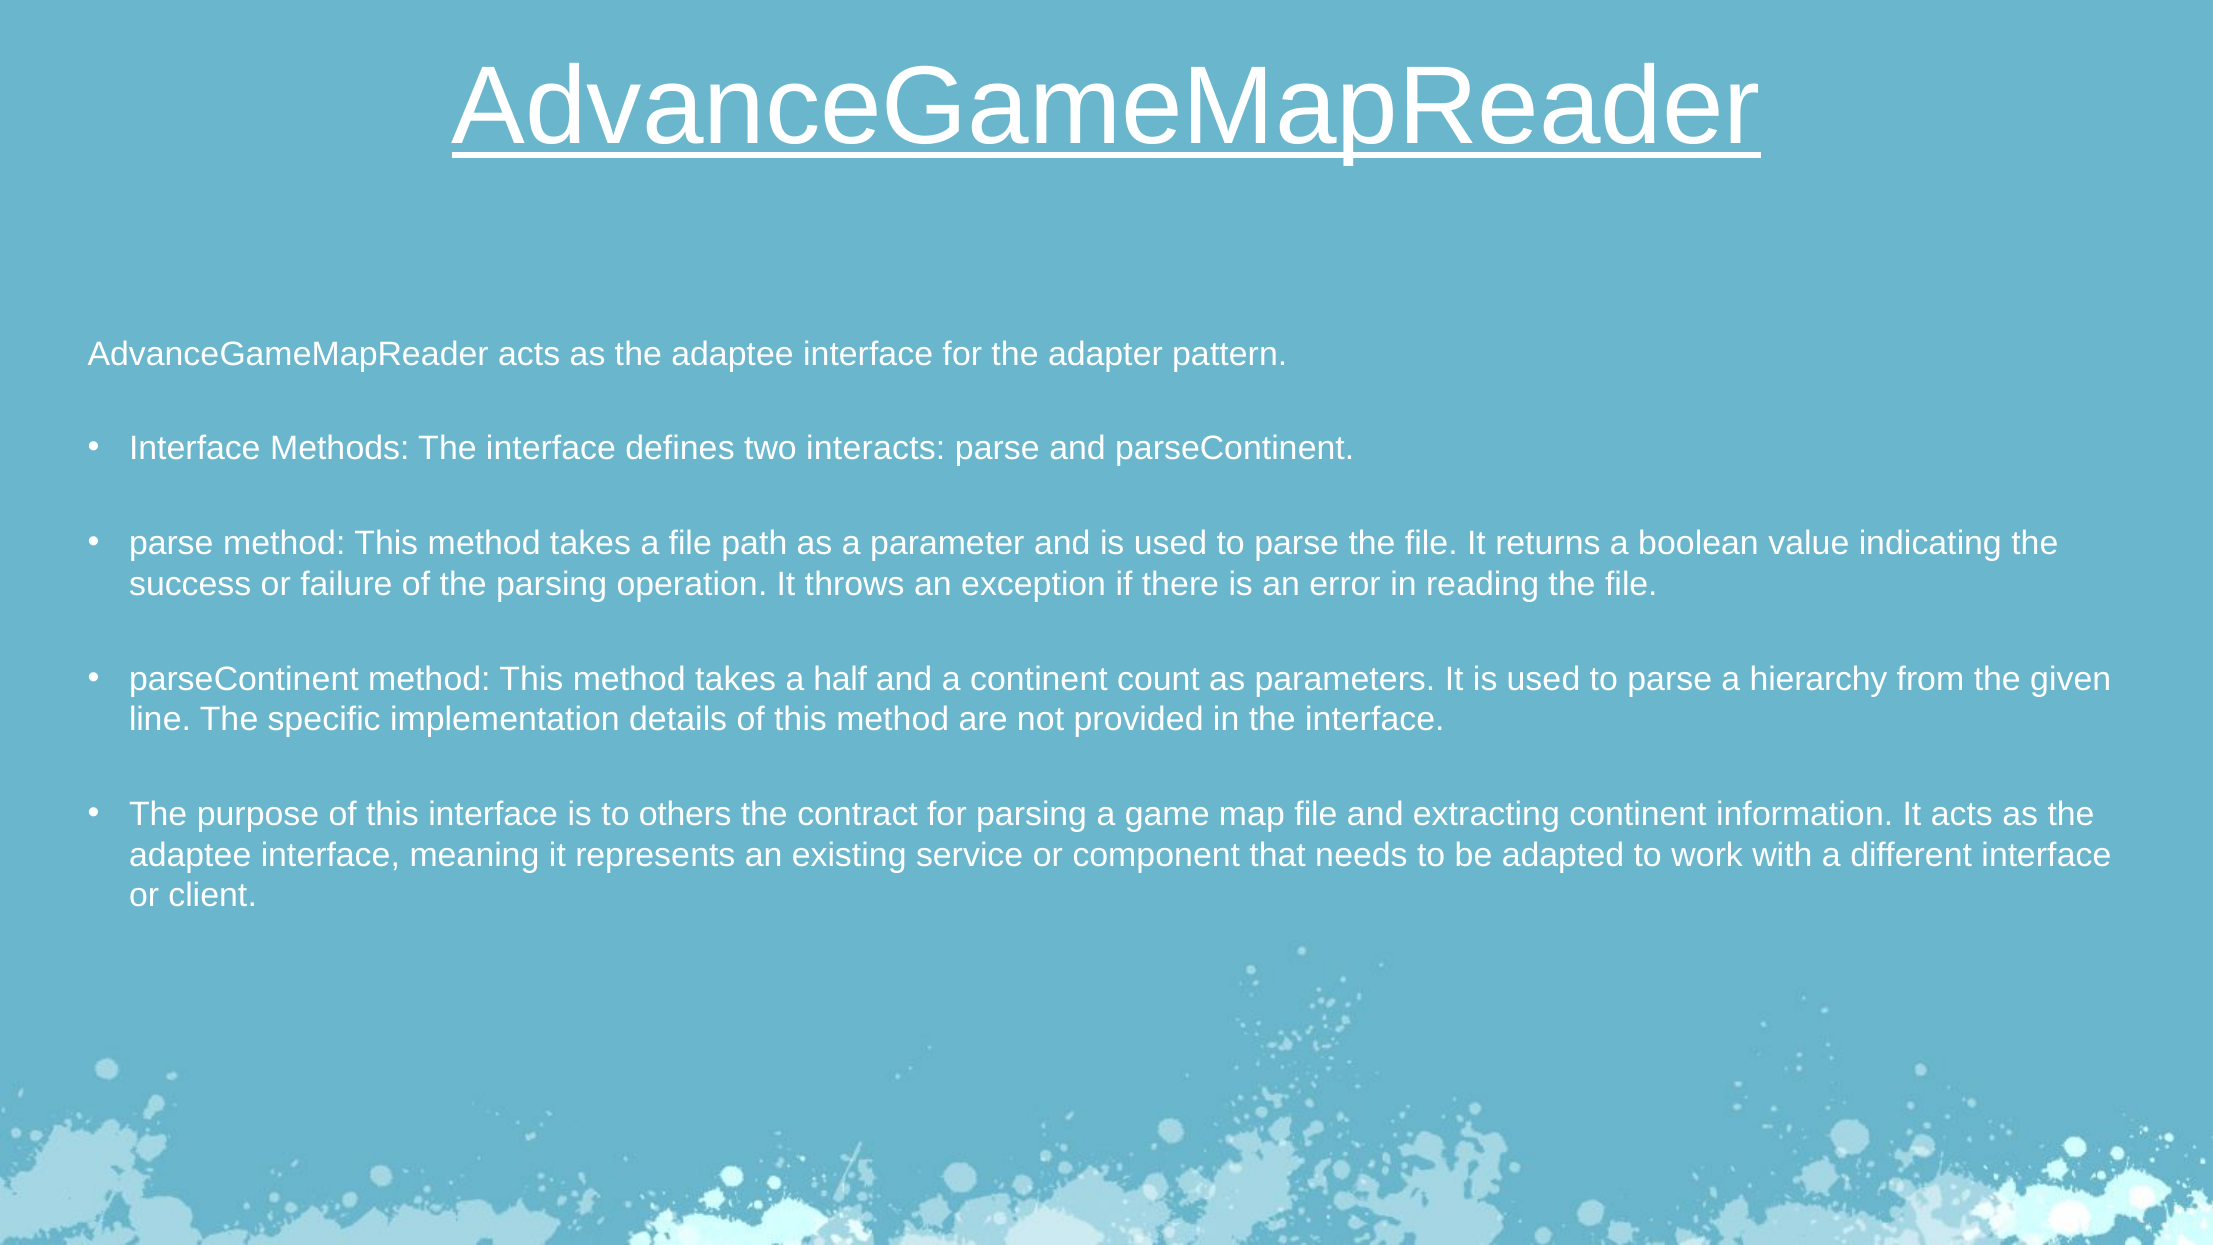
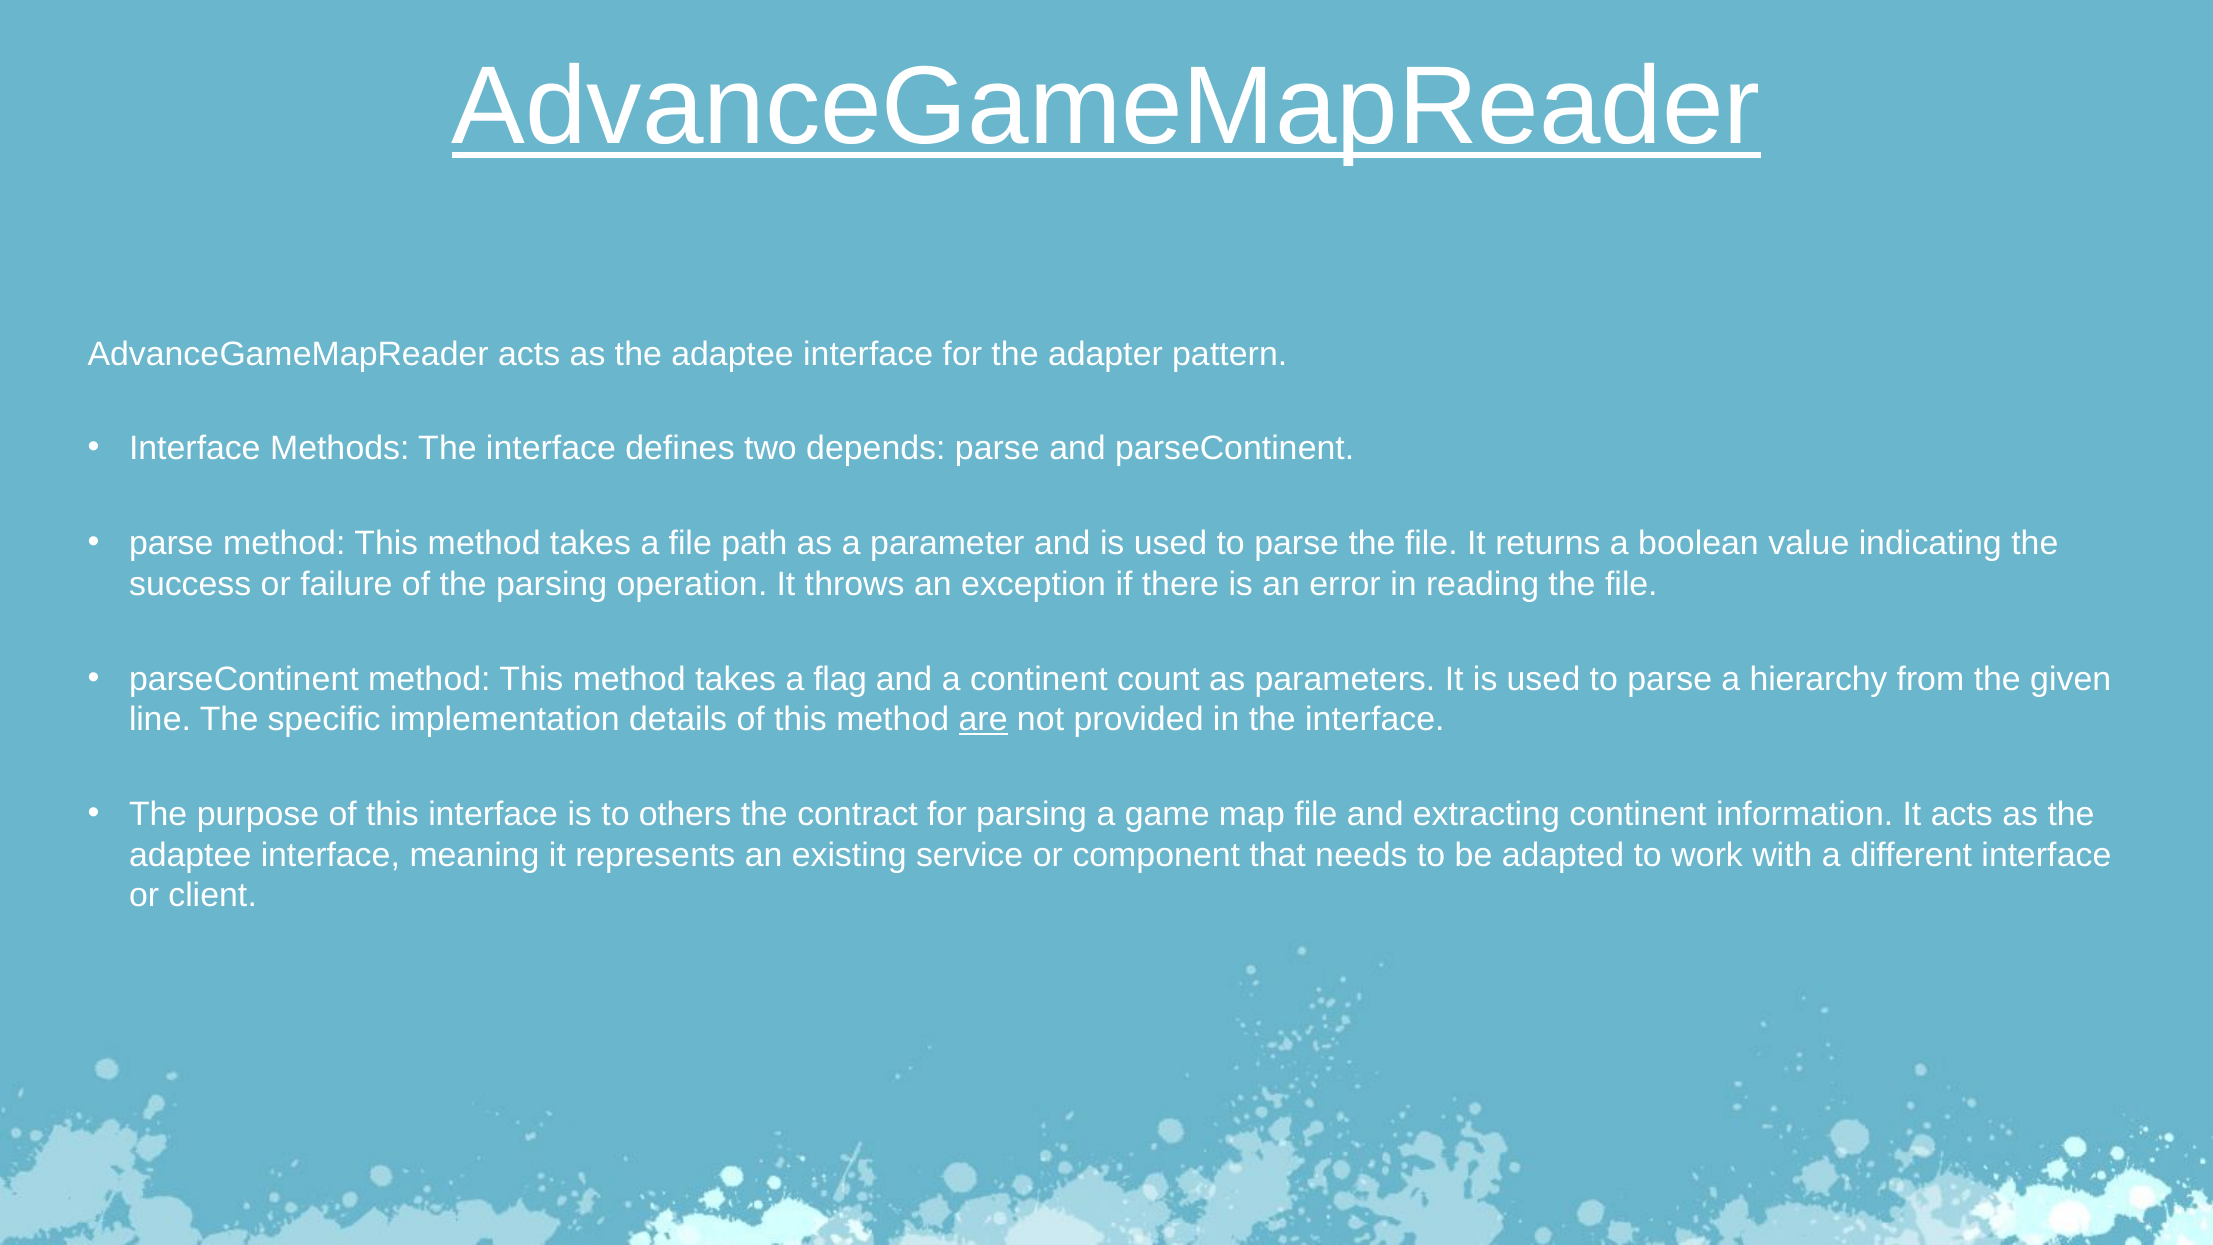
interacts: interacts -> depends
half: half -> flag
are underline: none -> present
